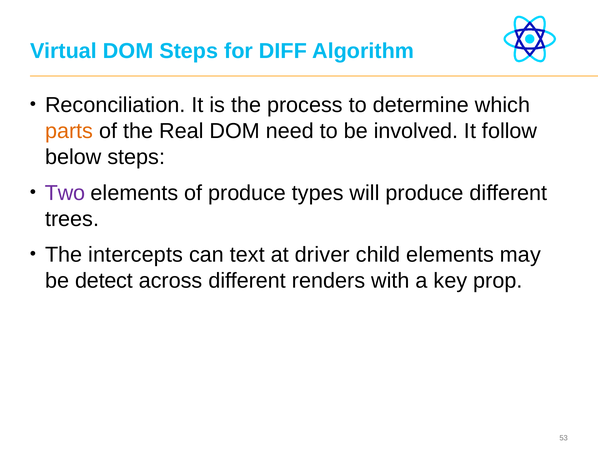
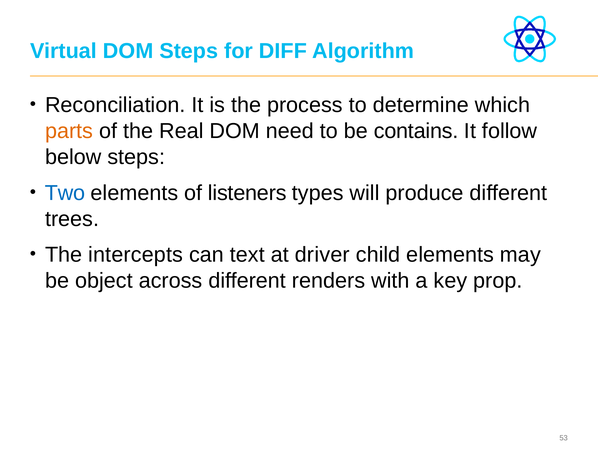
involved: involved -> contains
Two colour: purple -> blue
of produce: produce -> listeners
detect: detect -> object
